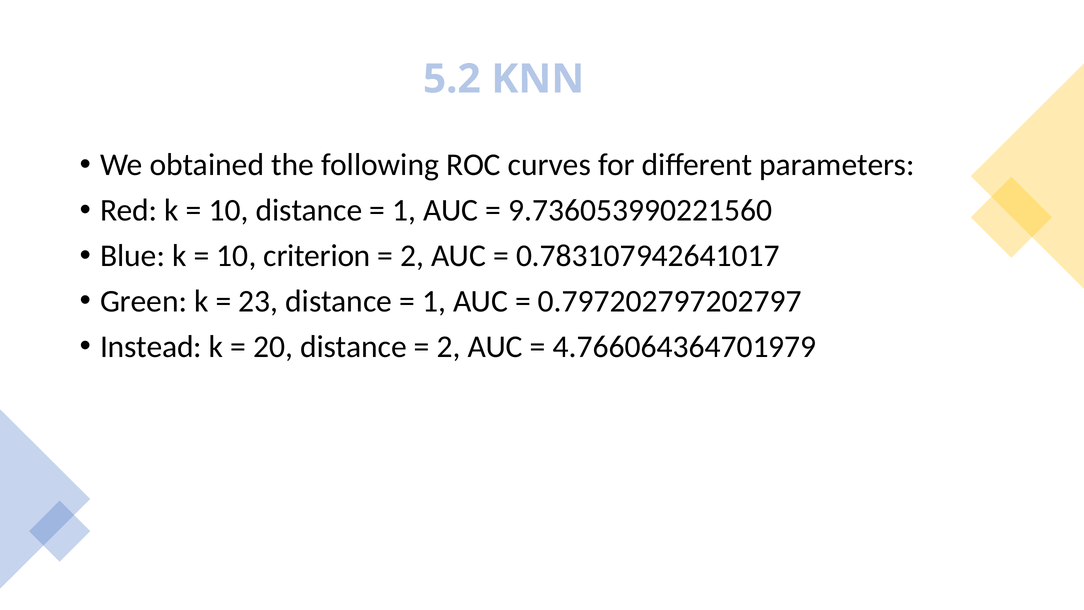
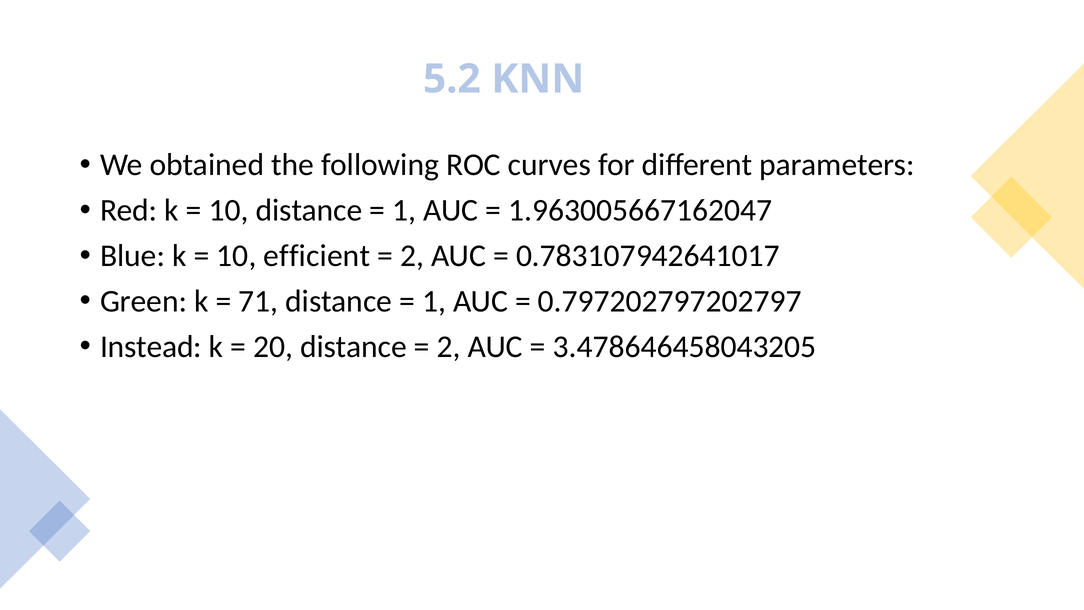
9.736053990221560: 9.736053990221560 -> 1.963005667162047
criterion: criterion -> efficient
23: 23 -> 71
4.766064364701979: 4.766064364701979 -> 3.478646458043205
